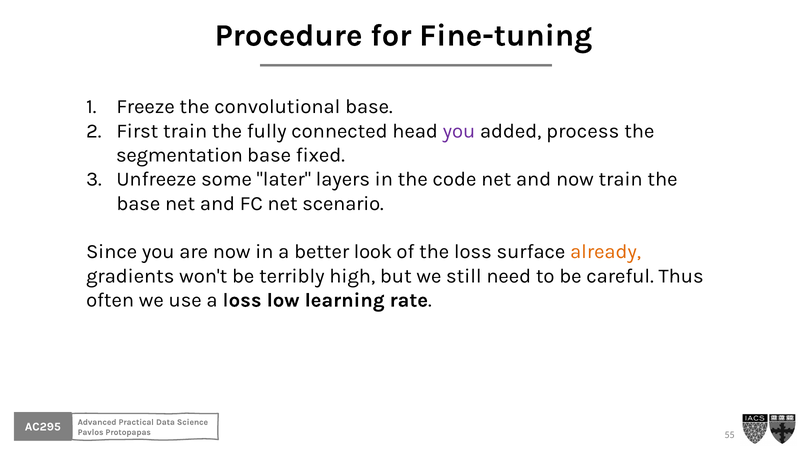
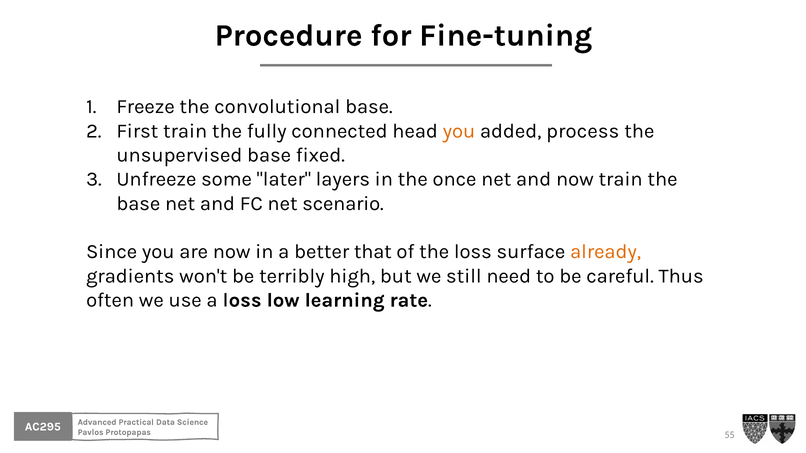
you at (459, 131) colour: purple -> orange
segmentation: segmentation -> unsupervised
code: code -> once
look: look -> that
